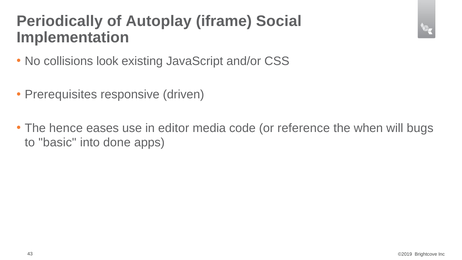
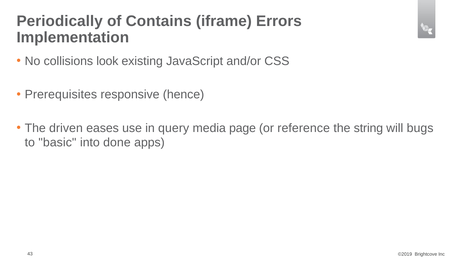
Autoplay: Autoplay -> Contains
Social: Social -> Errors
driven: driven -> hence
hence: hence -> driven
editor: editor -> query
code: code -> page
when: when -> string
